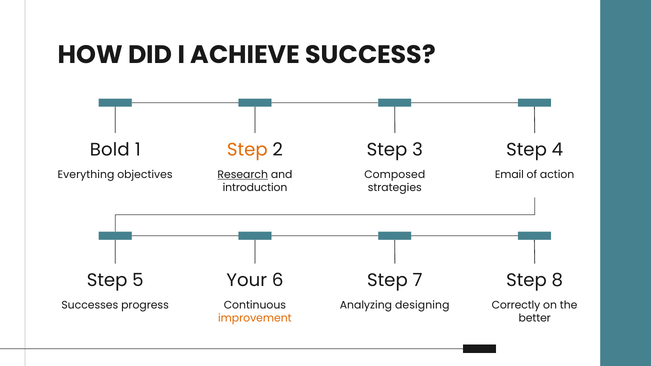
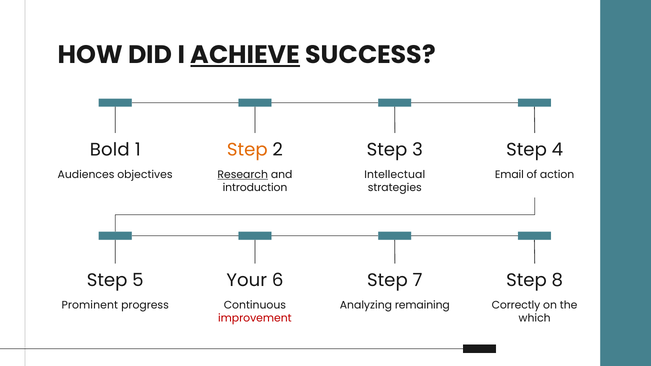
ACHIEVE underline: none -> present
Everything: Everything -> Audiences
Composed: Composed -> Intellectual
Successes: Successes -> Prominent
designing: designing -> remaining
improvement colour: orange -> red
better: better -> which
